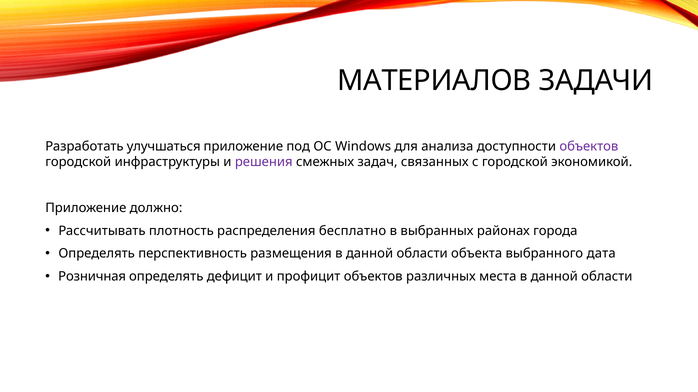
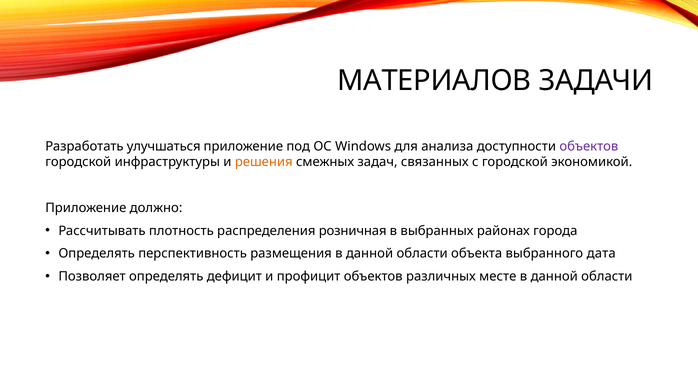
решения colour: purple -> orange
бесплатно: бесплатно -> розничная
Розничная: Розничная -> Позволяет
места: места -> месте
